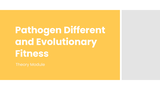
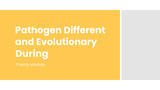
Fitness: Fitness -> During
